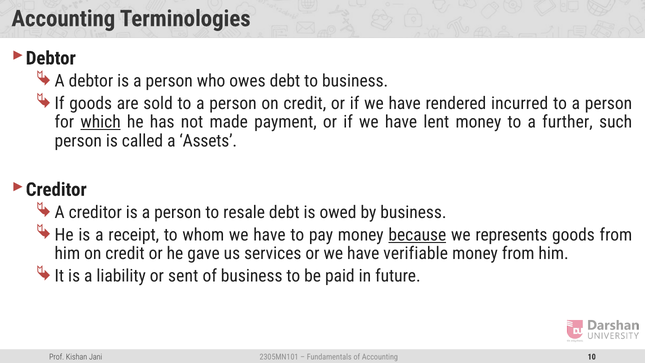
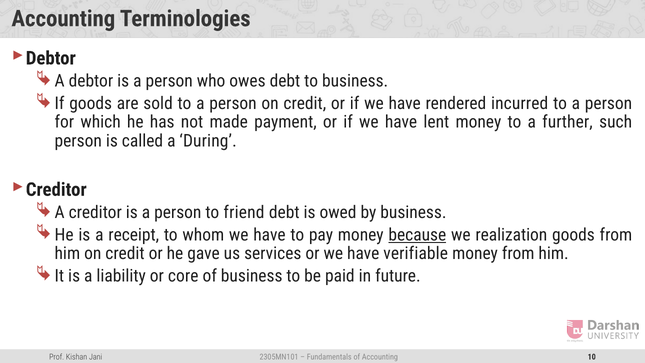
which underline: present -> none
Assets: Assets -> During
resale: resale -> friend
represents: represents -> realization
sent: sent -> core
